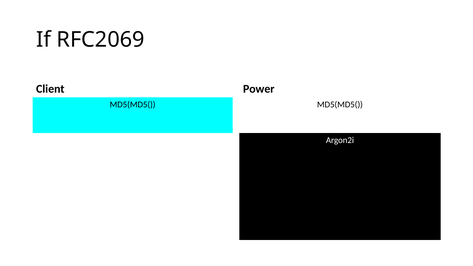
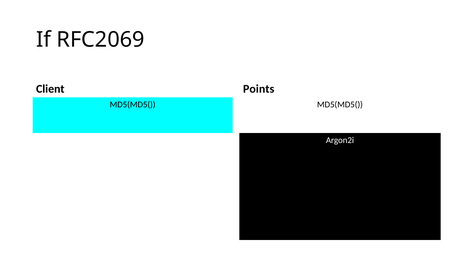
Power: Power -> Points
